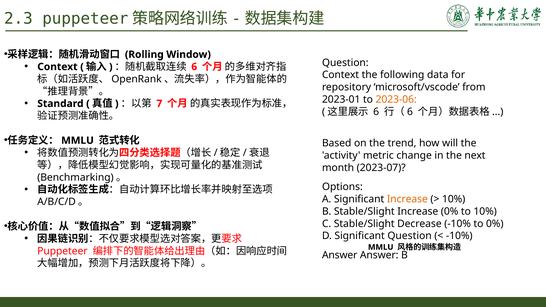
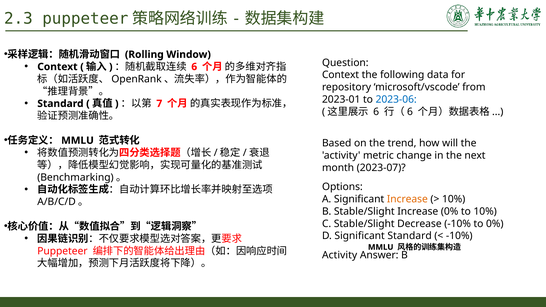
2023-06 colour: orange -> blue
Significant Question: Question -> Standard
Answer at (340, 255): Answer -> Activity
